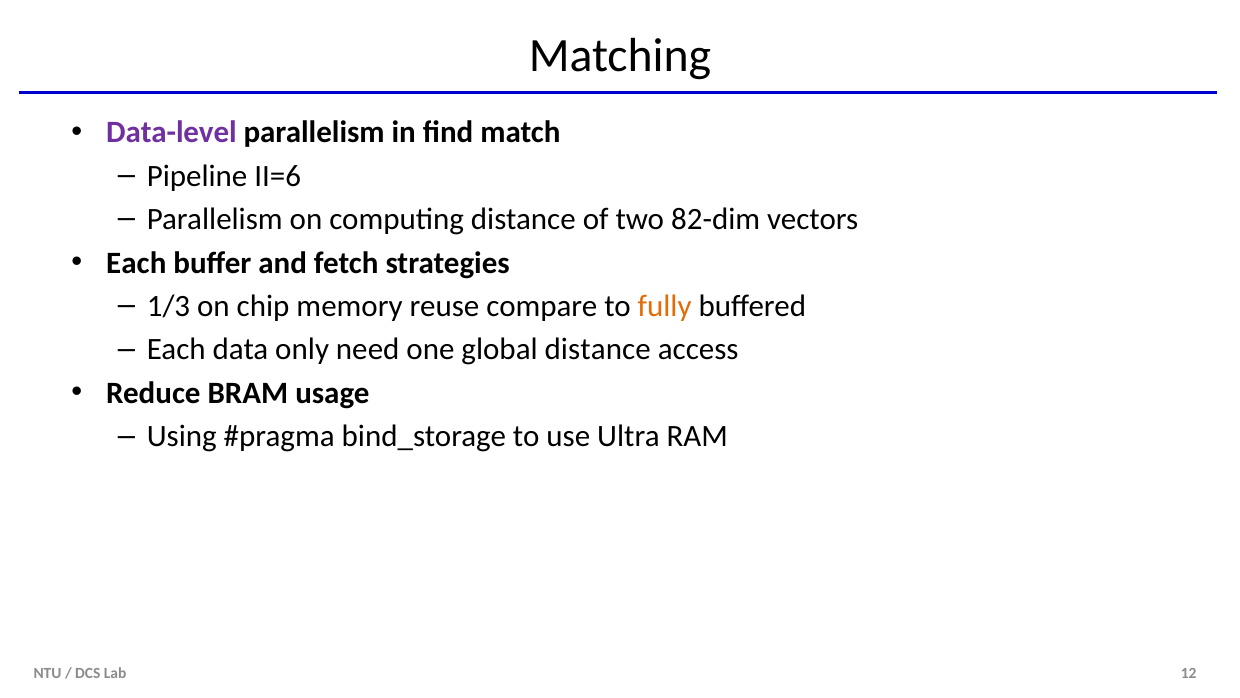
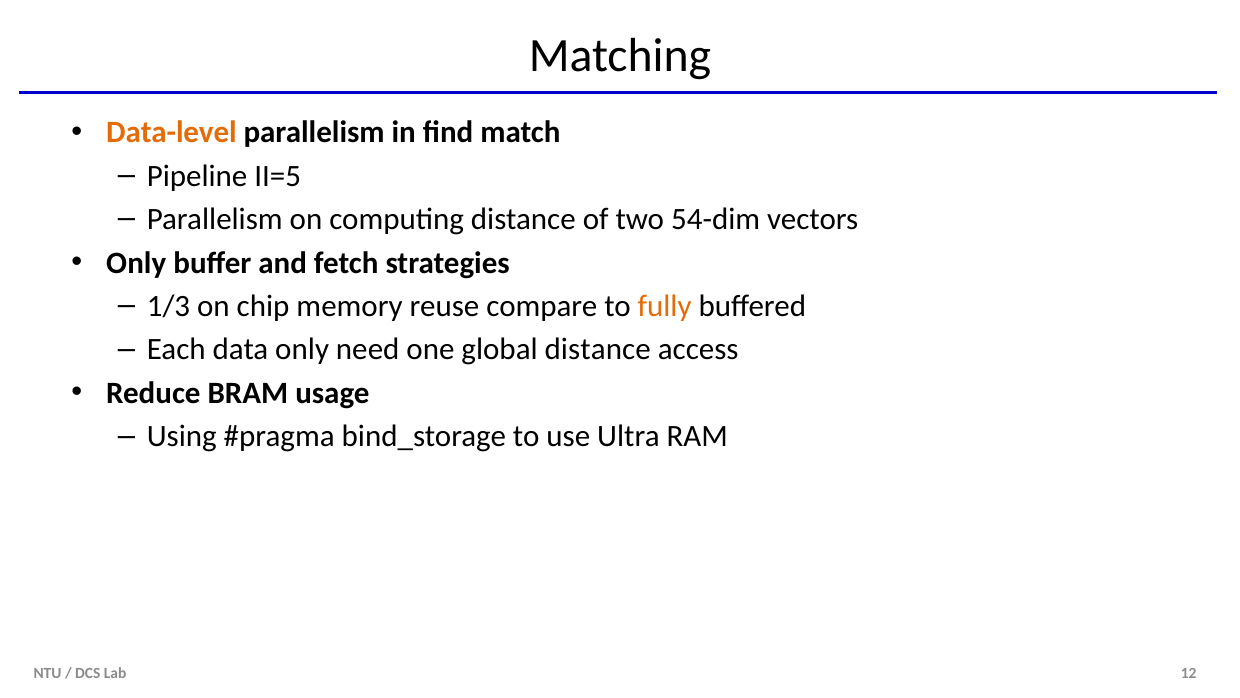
Data-level colour: purple -> orange
II=6: II=6 -> II=5
82-dim: 82-dim -> 54-dim
Each at (136, 263): Each -> Only
